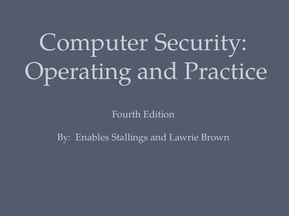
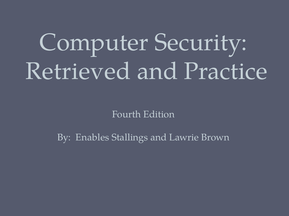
Operating: Operating -> Retrieved
